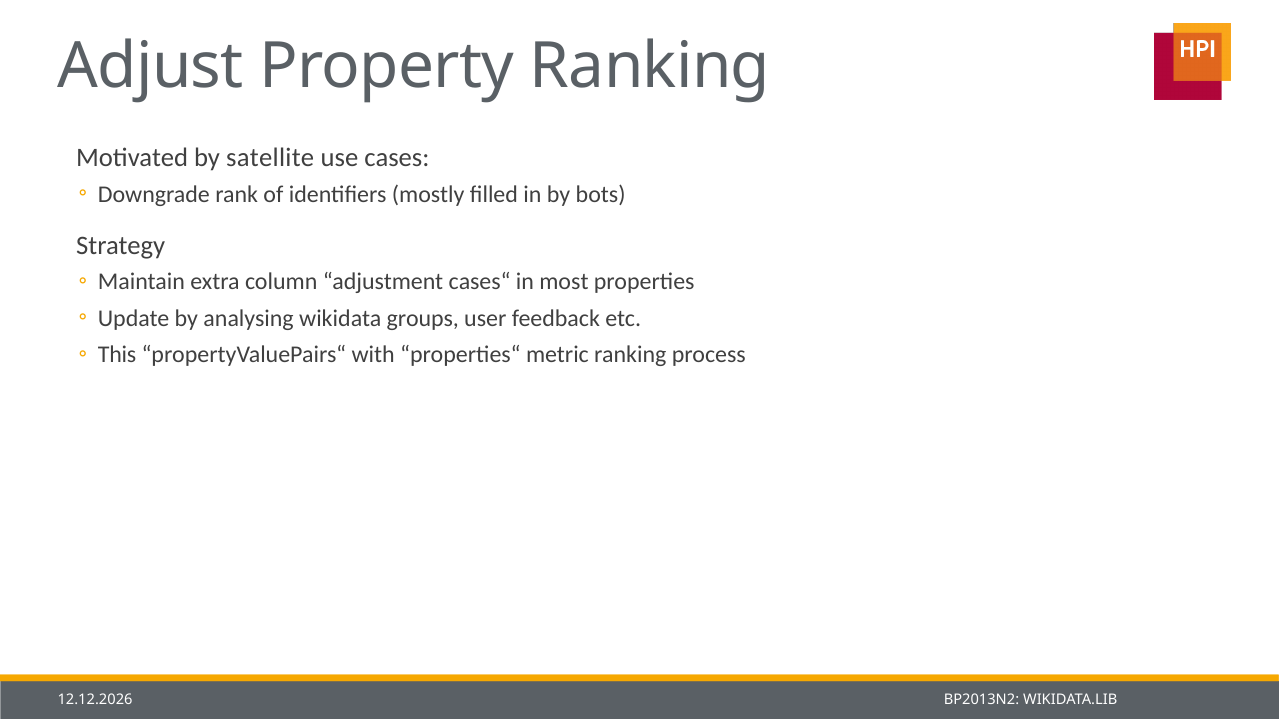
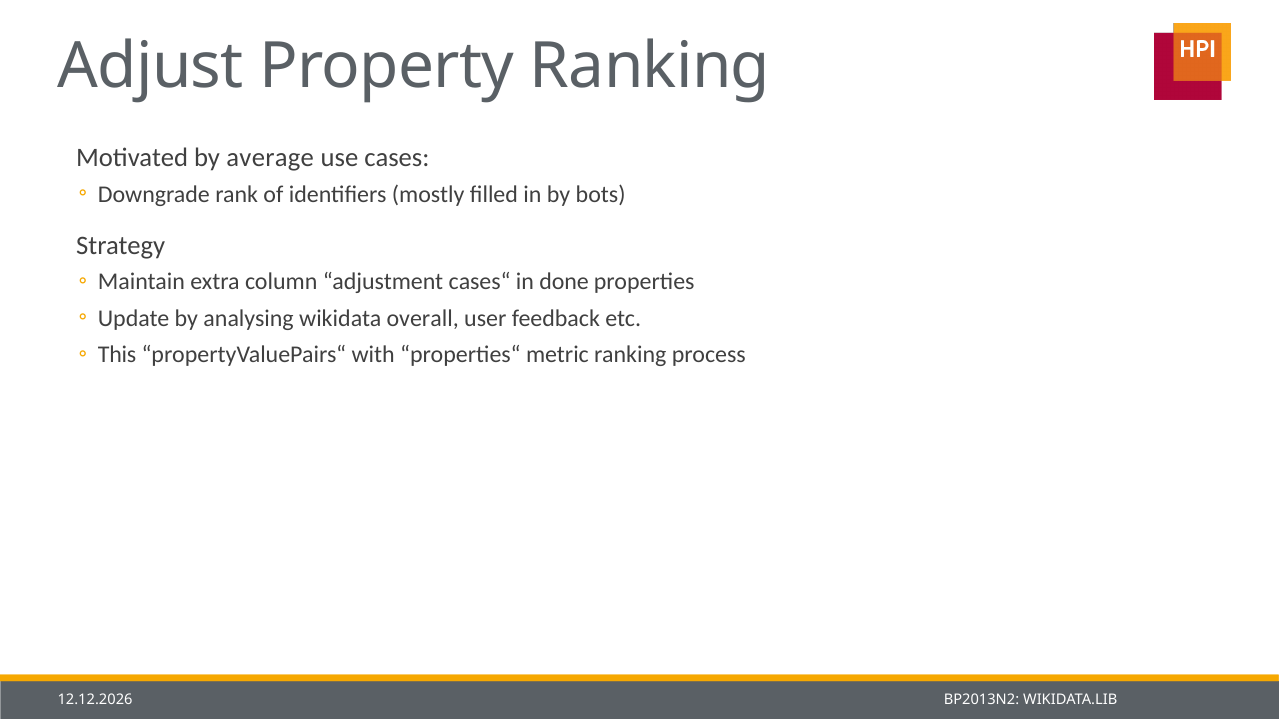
satellite: satellite -> average
most: most -> done
groups: groups -> overall
